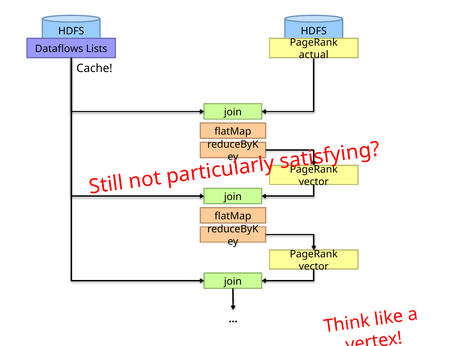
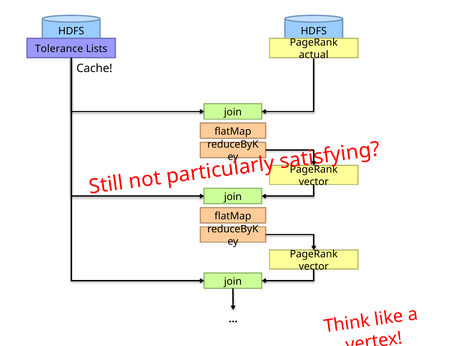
Dataflows: Dataflows -> Tolerance
